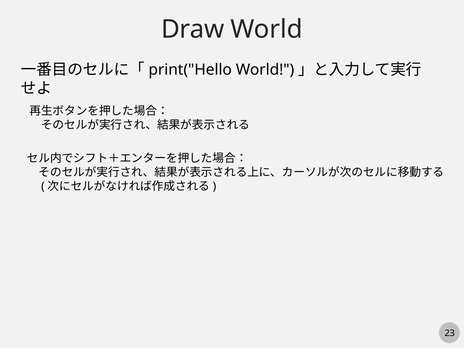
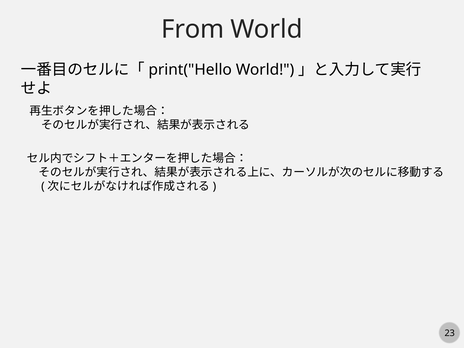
Draw: Draw -> From
